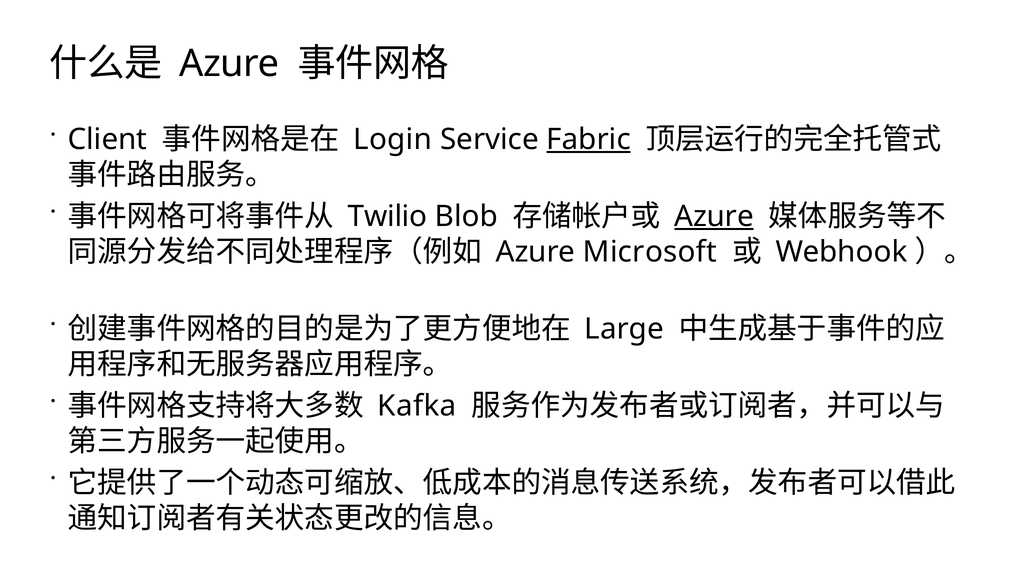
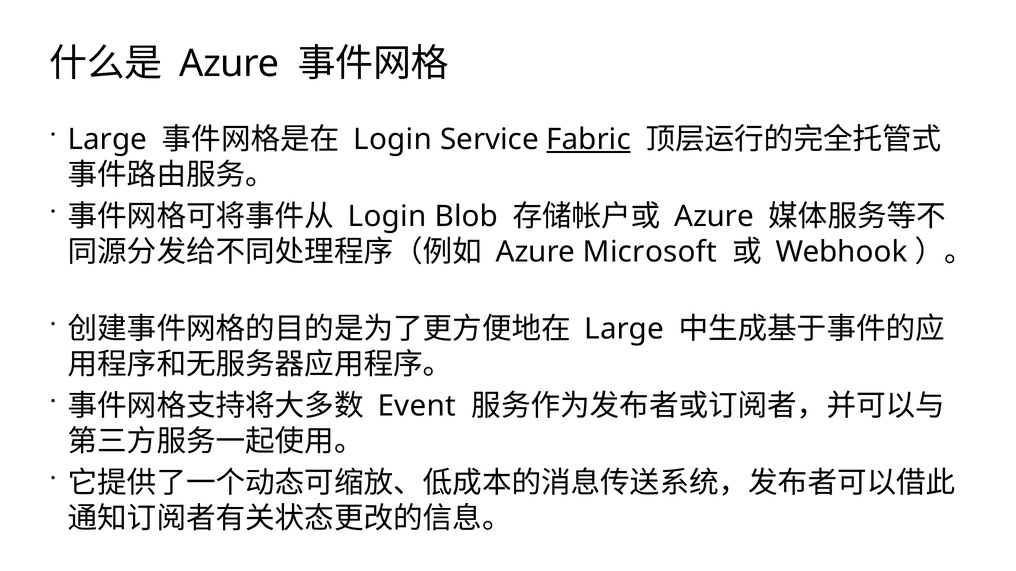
Client at (107, 139): Client -> Large
Twilio at (388, 217): Twilio -> Login
Azure at (714, 217) underline: present -> none
Kafka: Kafka -> Event
